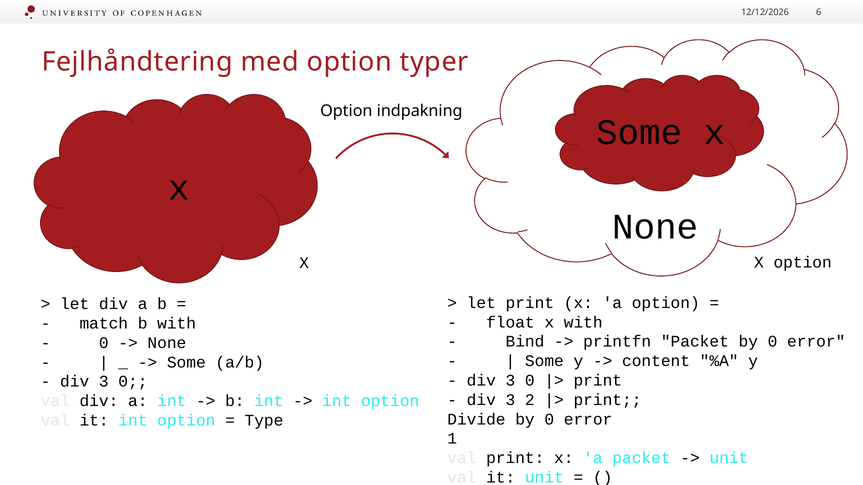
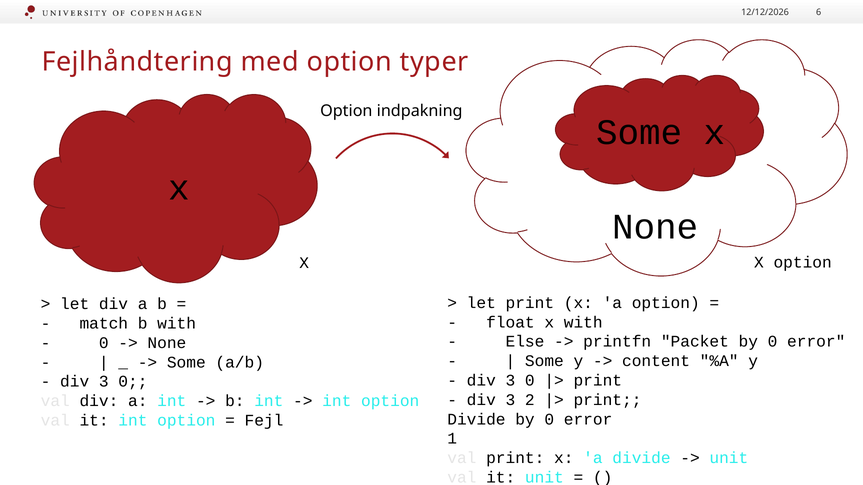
Bind: Bind -> Else
Type: Type -> Fejl
a packet: packet -> divide
